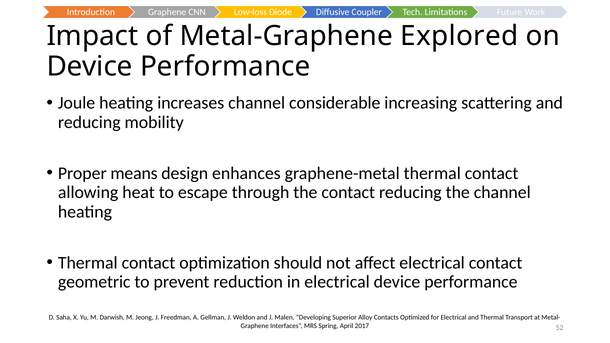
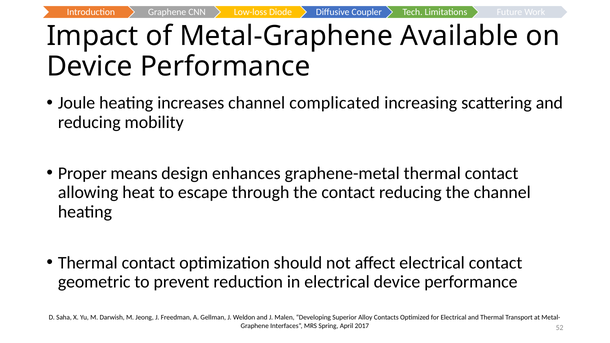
Explored: Explored -> Available
considerable: considerable -> complicated
